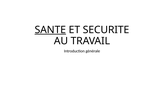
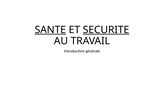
SECURITE underline: none -> present
